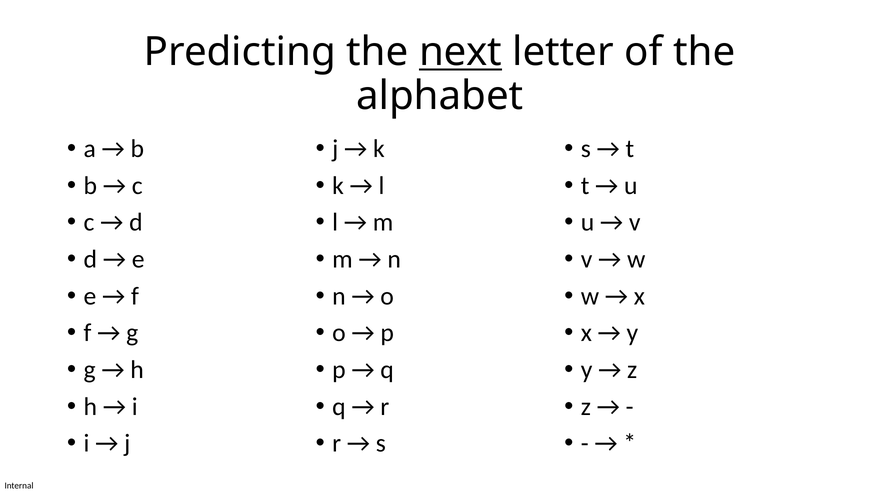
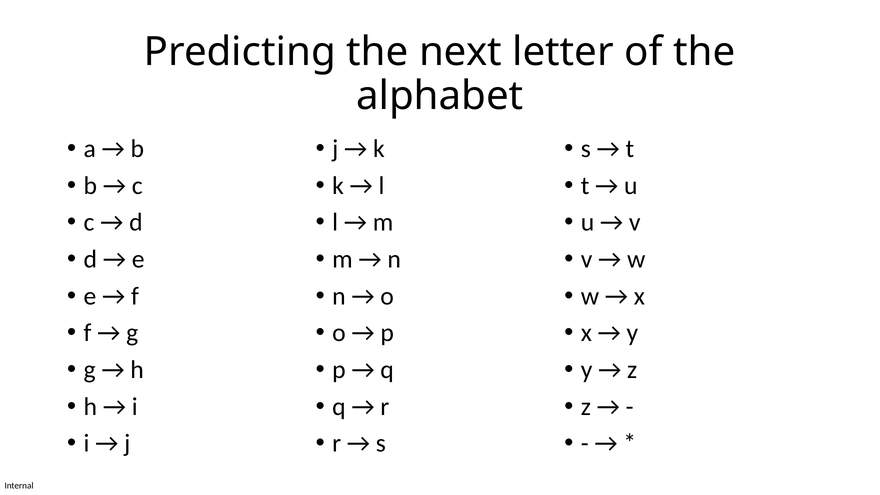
next underline: present -> none
